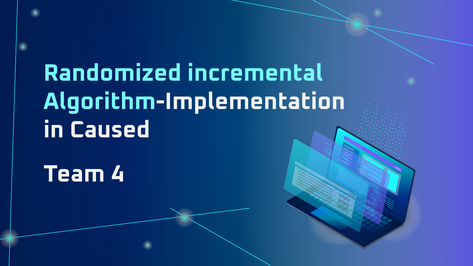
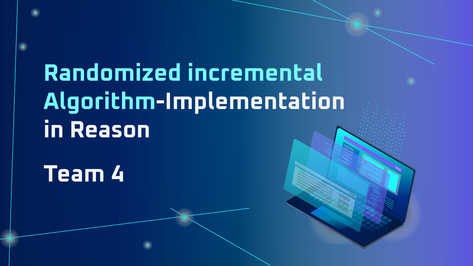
Caused: Caused -> Reason
